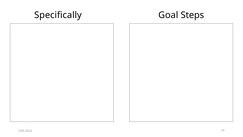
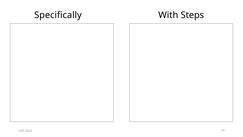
Goal: Goal -> With
